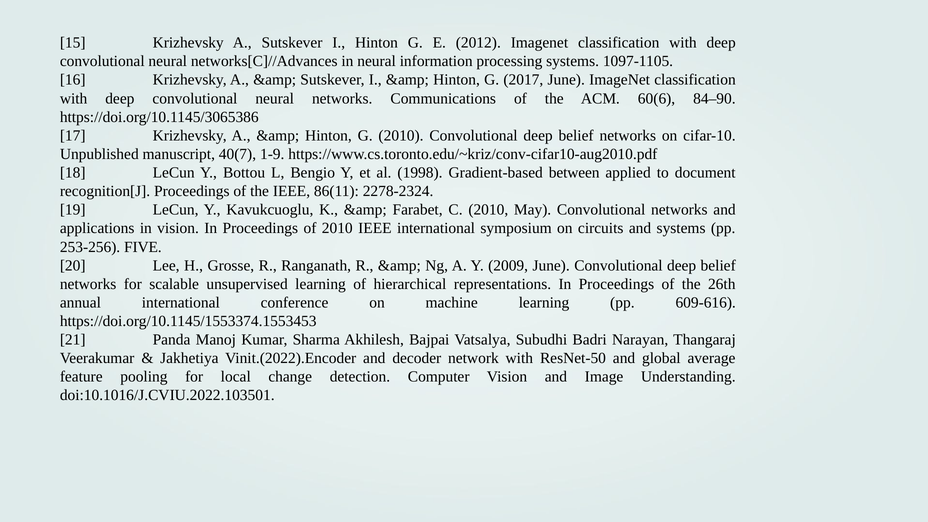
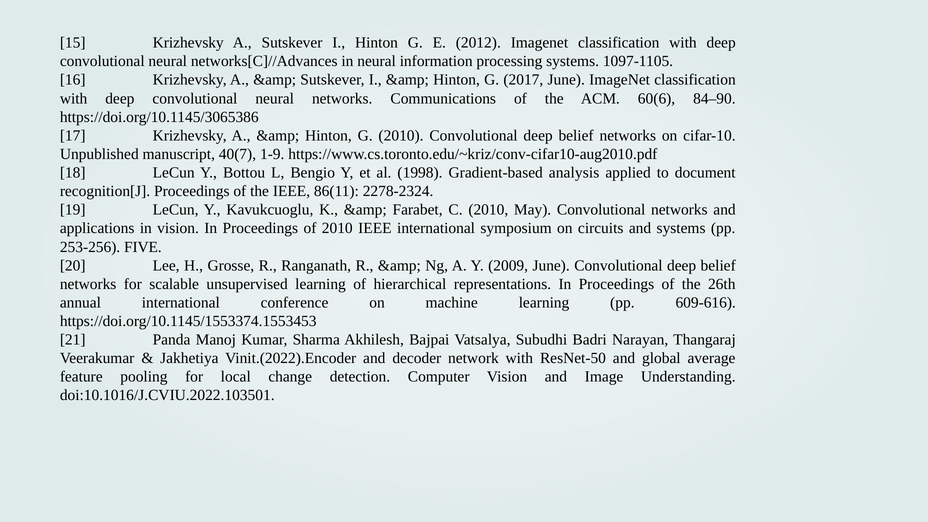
between: between -> analysis
